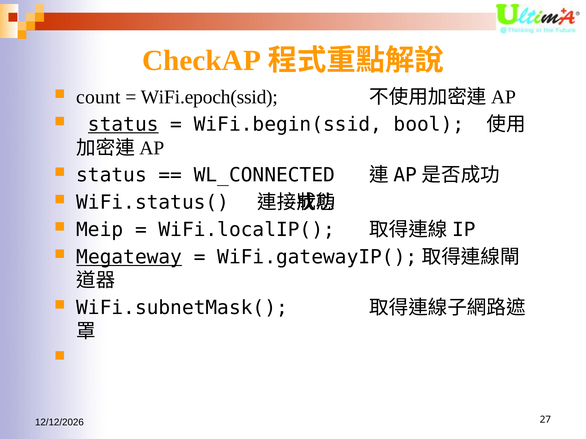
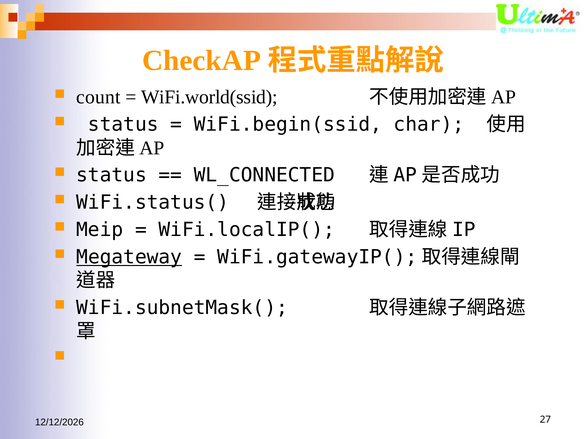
WiFi.epoch(ssid: WiFi.epoch(ssid -> WiFi.world(ssid
status at (123, 125) underline: present -> none
bool: bool -> char
